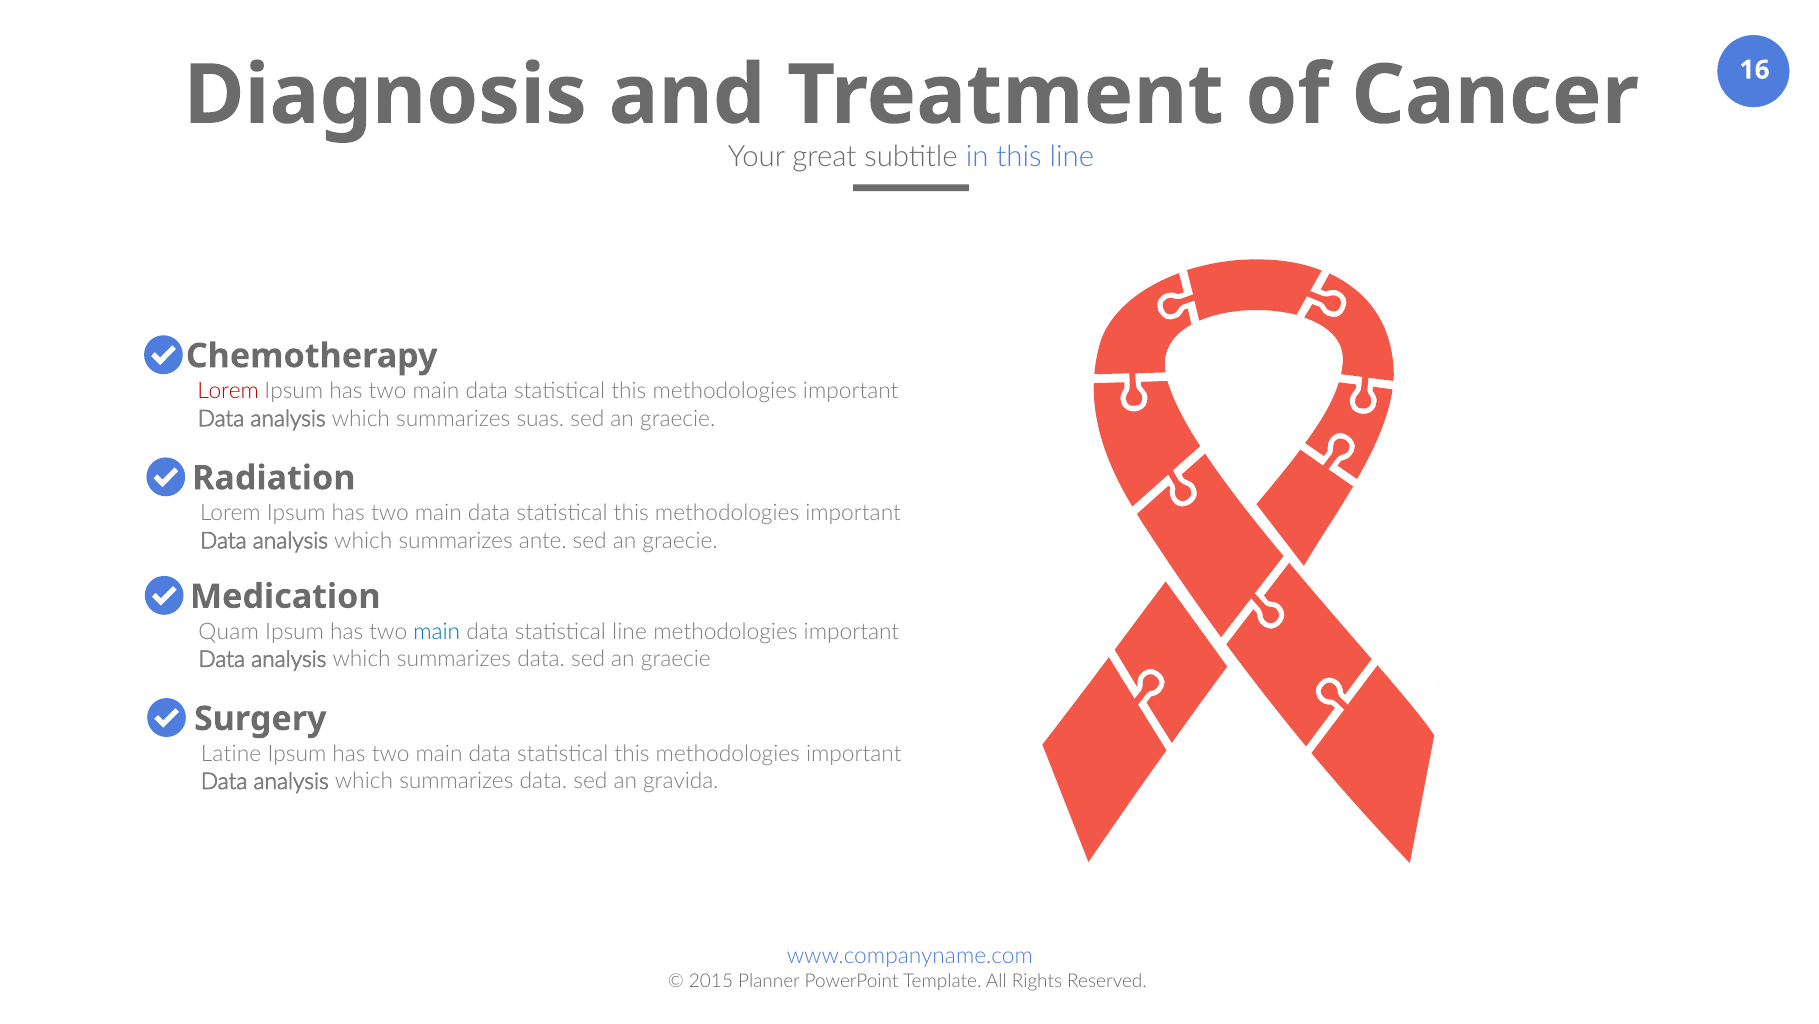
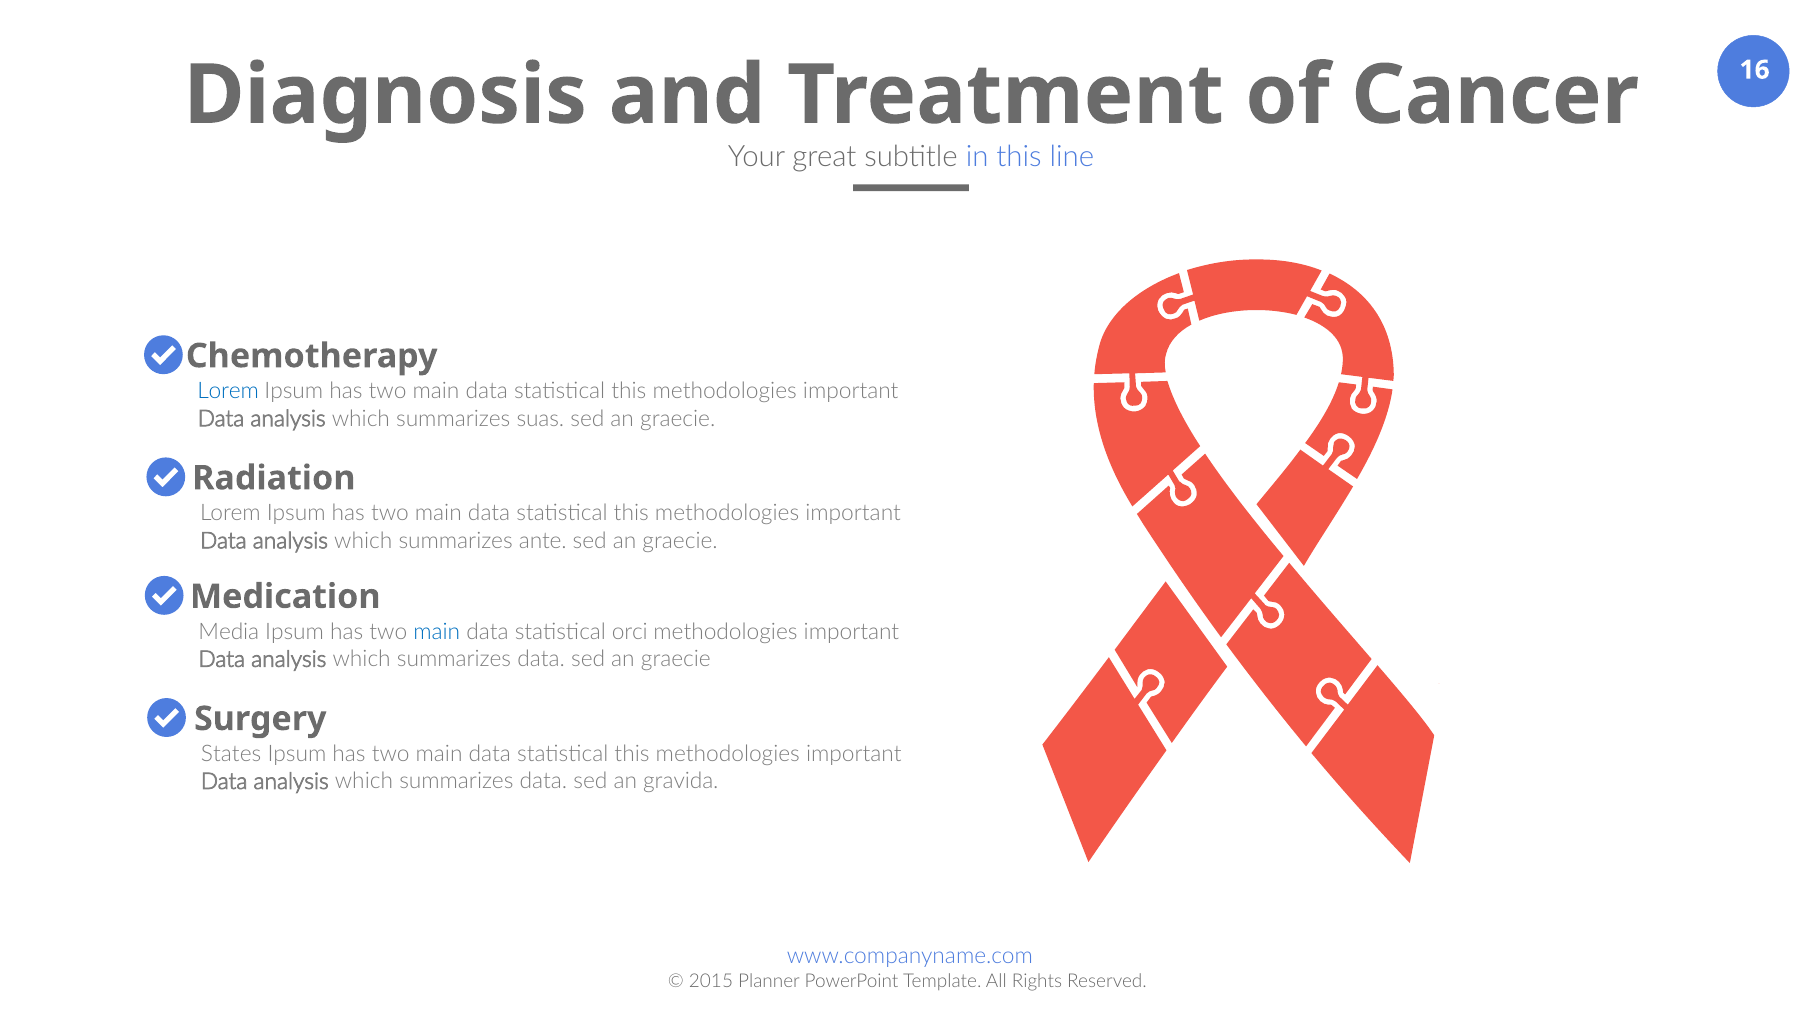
Lorem at (228, 391) colour: red -> blue
Quam: Quam -> Media
statistical line: line -> orci
Latine: Latine -> States
